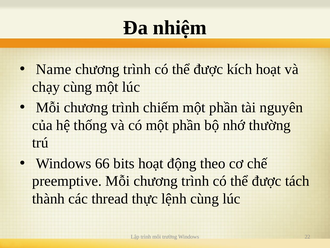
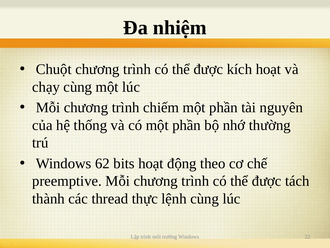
Name: Name -> Chuột
66: 66 -> 62
